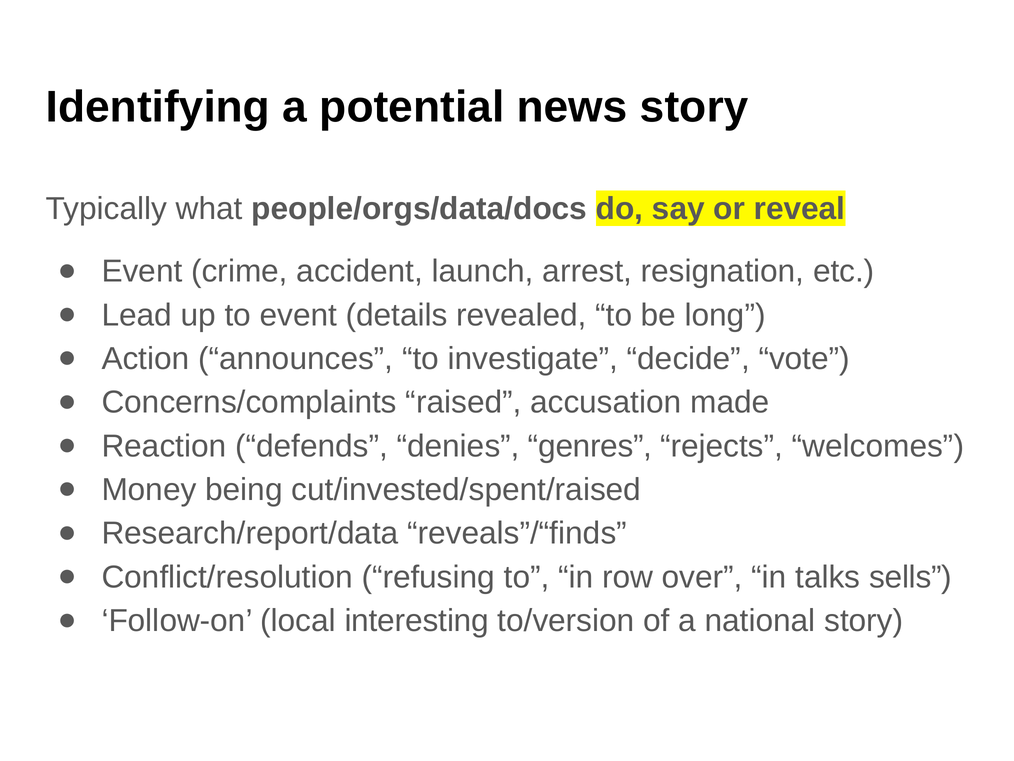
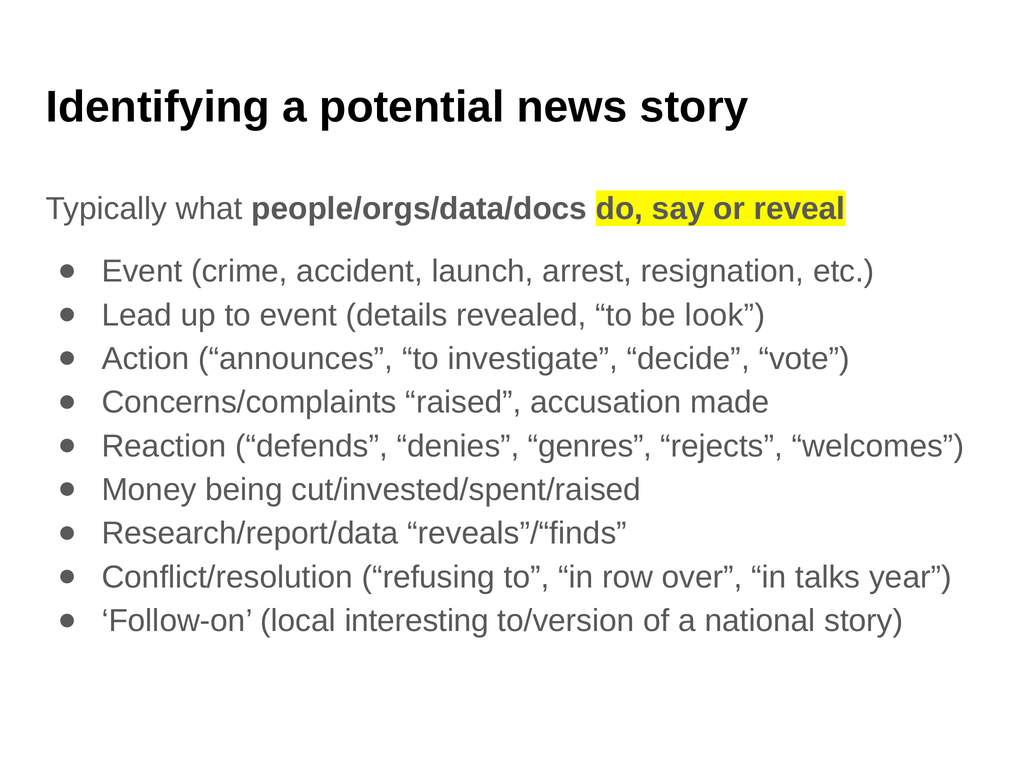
long: long -> look
sells: sells -> year
